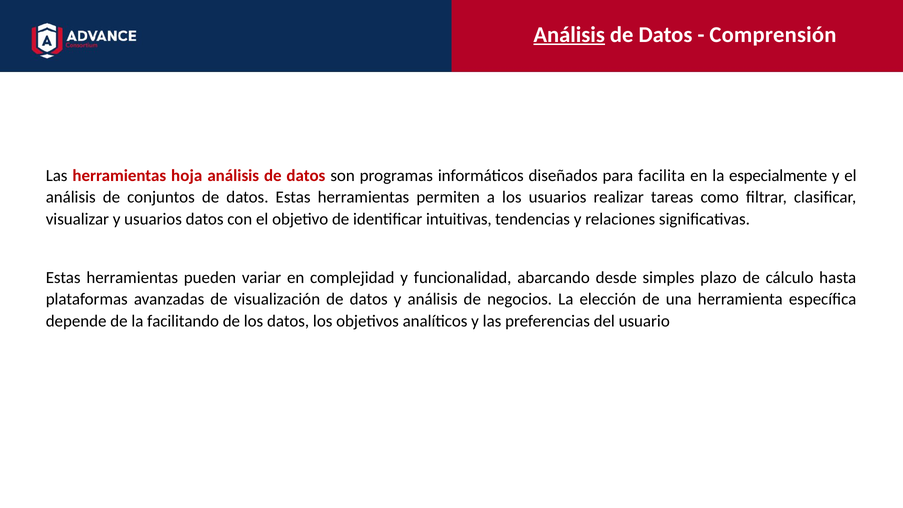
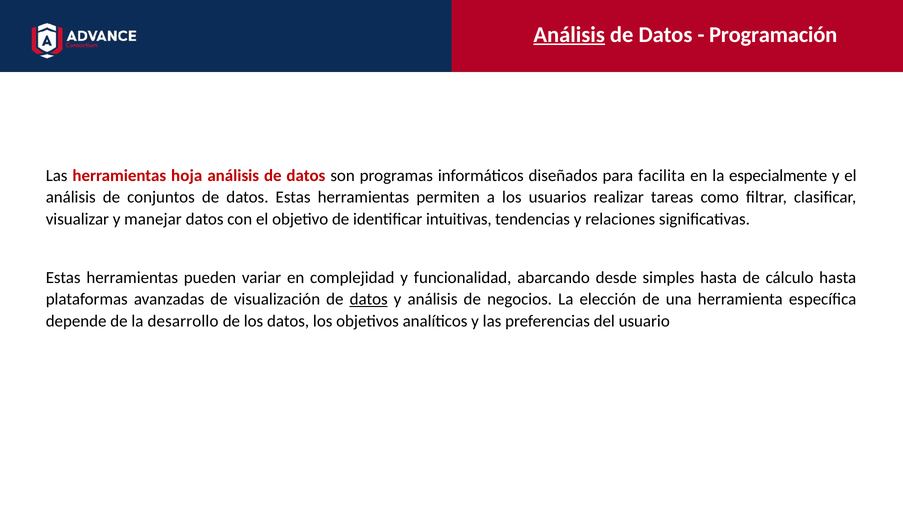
Comprensión: Comprensión -> Programación
y usuarios: usuarios -> manejar
simples plazo: plazo -> hasta
datos at (369, 299) underline: none -> present
facilitando: facilitando -> desarrollo
